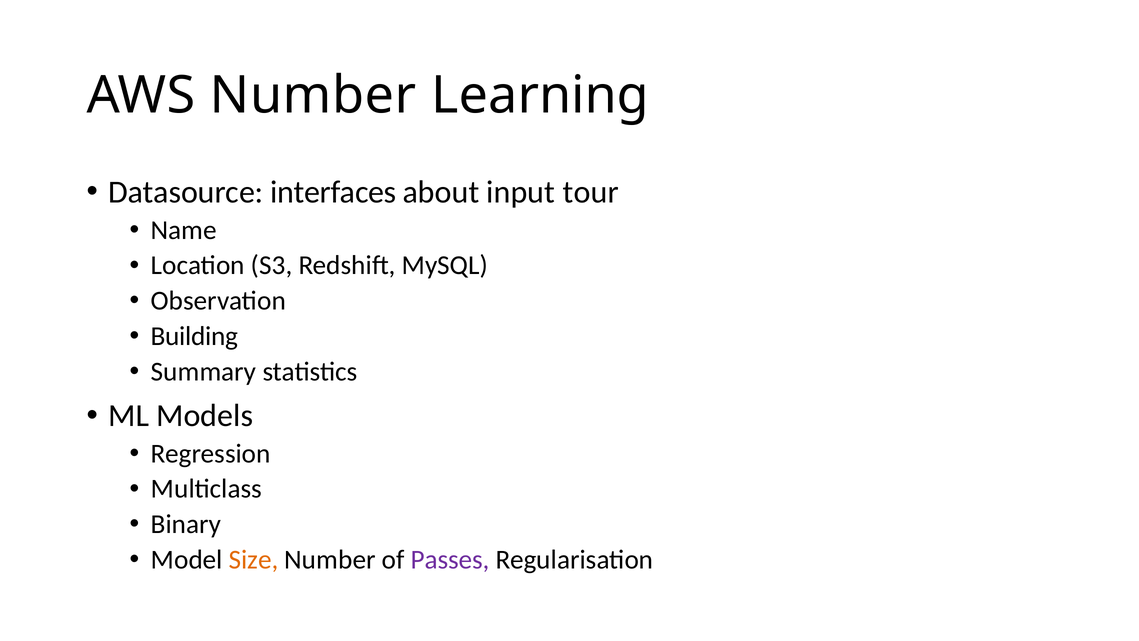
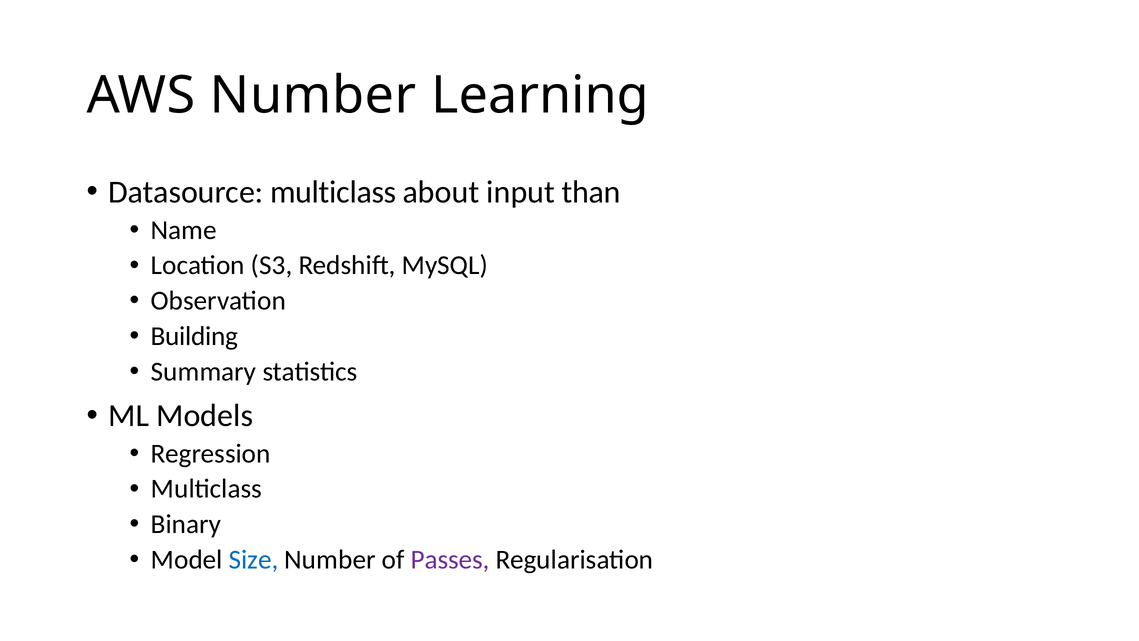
Datasource interfaces: interfaces -> multiclass
tour: tour -> than
Size colour: orange -> blue
